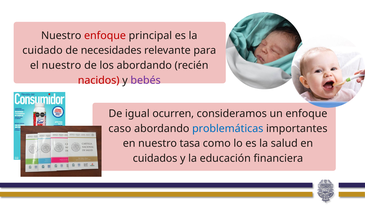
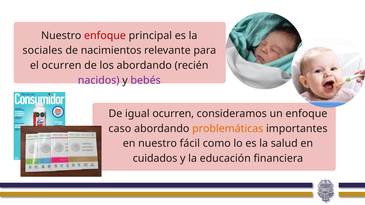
cuidado: cuidado -> sociales
necesidades: necesidades -> nacimientos
el nuestro: nuestro -> ocurren
nacidos colour: red -> purple
problemáticas colour: blue -> orange
tasa: tasa -> fácil
